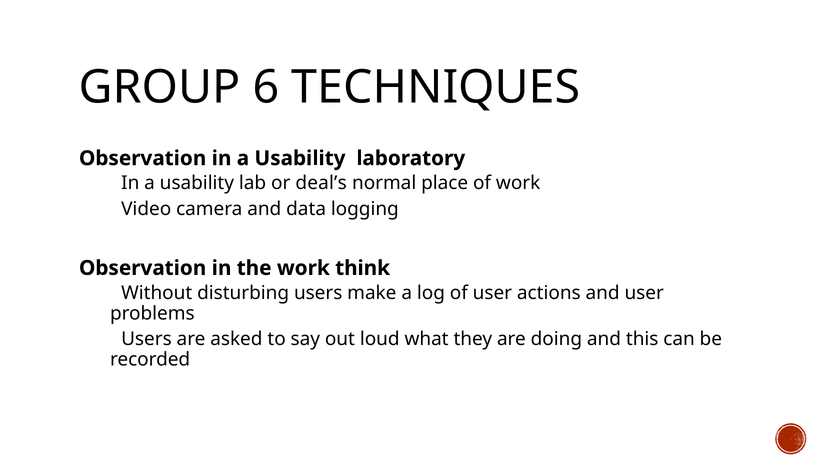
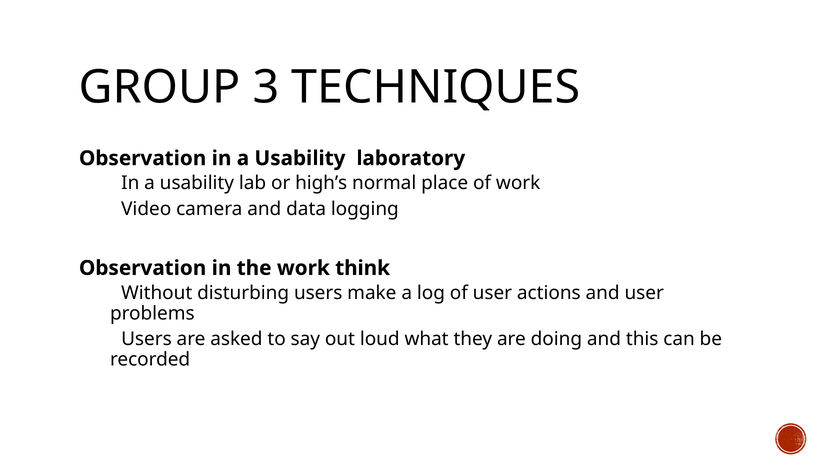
6: 6 -> 3
deal’s: deal’s -> high’s
